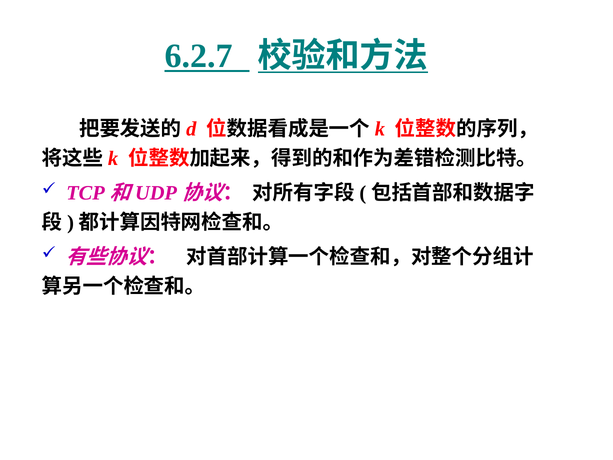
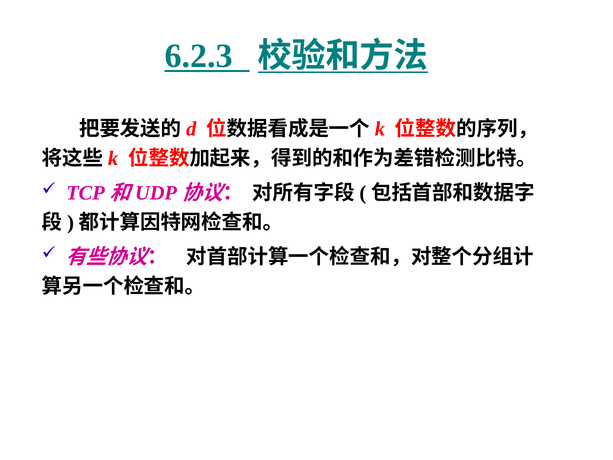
6.2.7: 6.2.7 -> 6.2.3
